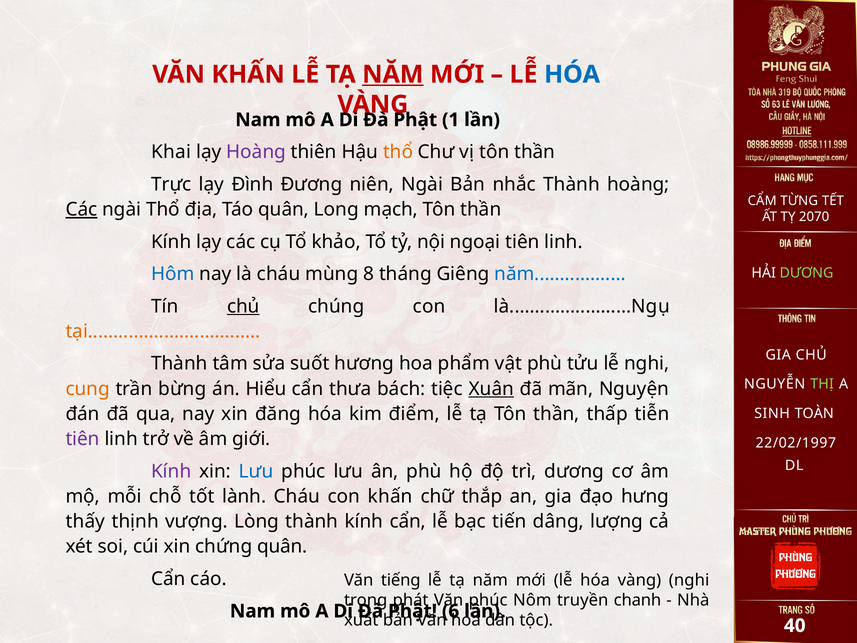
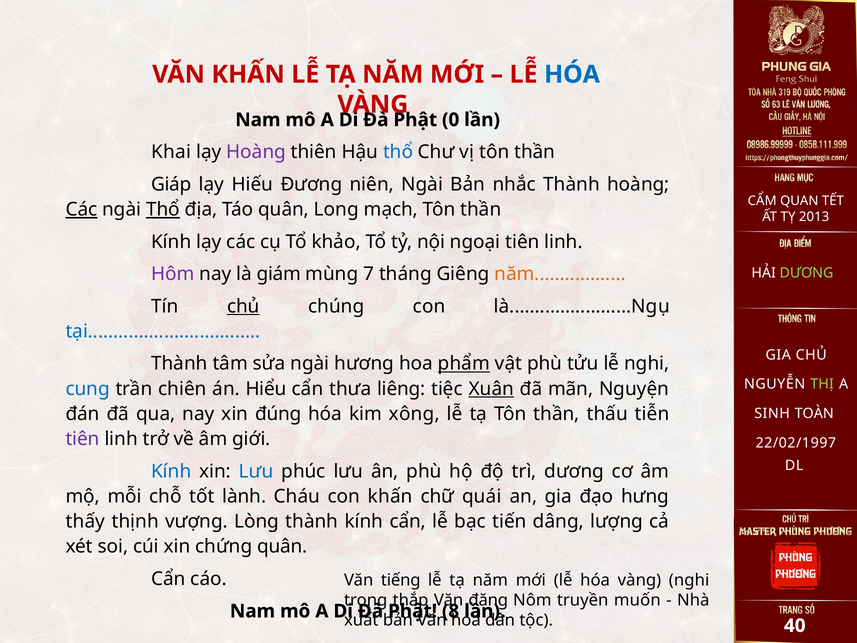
NĂM at (393, 74) underline: present -> none
1: 1 -> 0
thổ at (398, 152) colour: orange -> blue
Trực: Trực -> Giáp
Đình: Đình -> Hiếu
TỪNG: TỪNG -> QUAN
Thổ at (163, 209) underline: none -> present
2070: 2070 -> 2013
Hôm colour: blue -> purple
là cháu: cháu -> giám
8: 8 -> 7
năm at (560, 274) colour: blue -> orange
tại colour: orange -> blue
sửa suốt: suốt -> ngài
phẩm underline: none -> present
cung colour: orange -> blue
bừng: bừng -> chiên
bách: bách -> liêng
đăng: đăng -> đúng
điểm: điểm -> xông
thấp: thấp -> thấu
Kính at (171, 471) colour: purple -> blue
thắp: thắp -> quái
phát: phát -> thắp
Văn phúc: phúc -> đăng
chanh: chanh -> muốn
6: 6 -> 8
